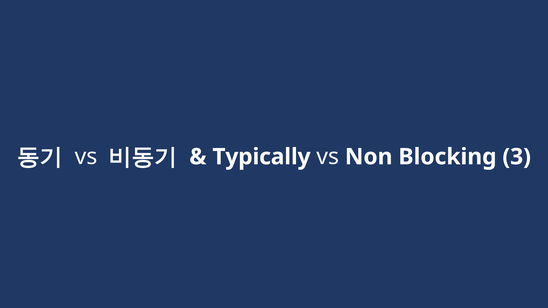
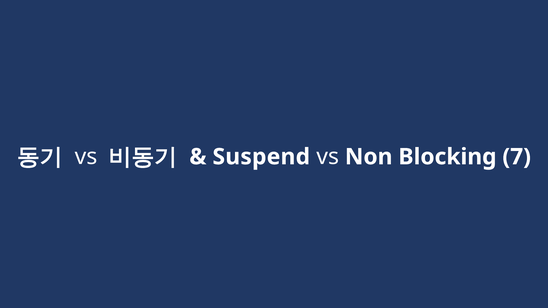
Typically: Typically -> Suspend
3: 3 -> 7
